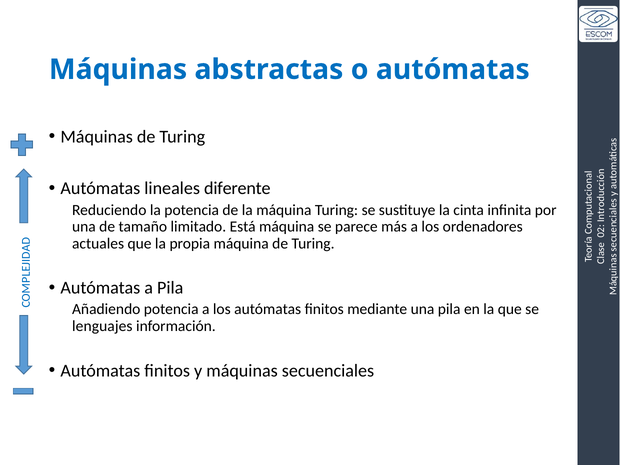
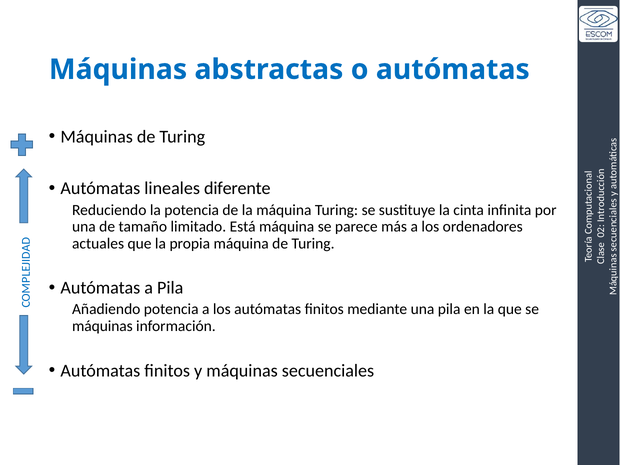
lenguajes at (102, 326): lenguajes -> máquinas
